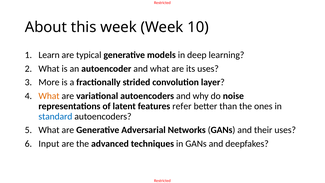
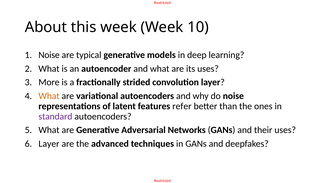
Learn at (49, 55): Learn -> Noise
standard colour: blue -> purple
Input at (49, 144): Input -> Layer
